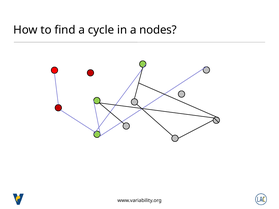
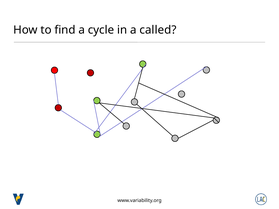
nodes: nodes -> called
